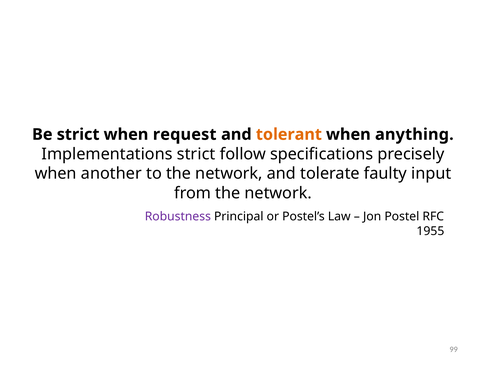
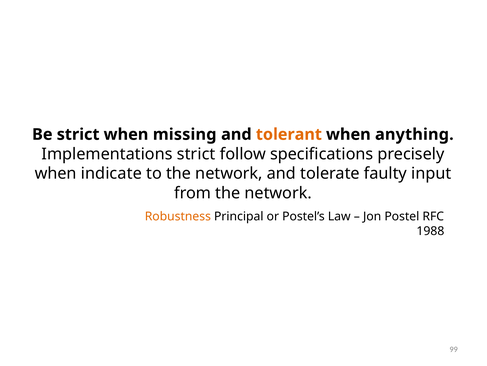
request: request -> missing
another: another -> indicate
Robustness colour: purple -> orange
1955: 1955 -> 1988
